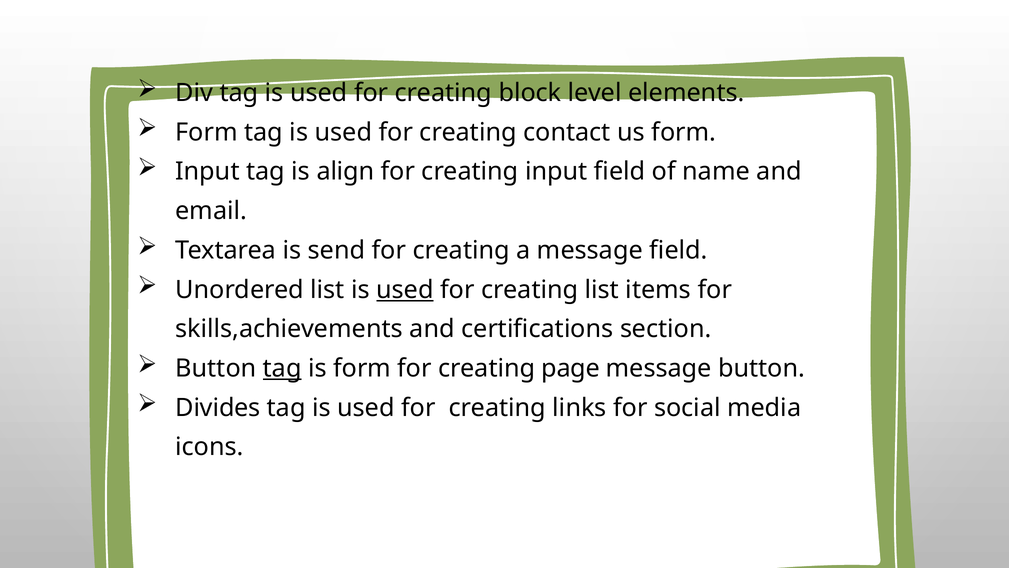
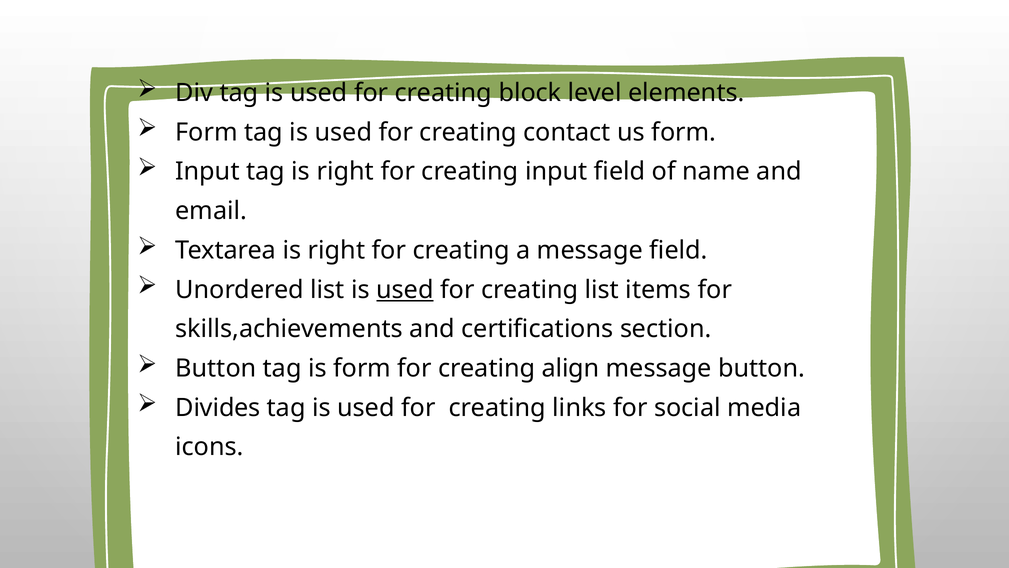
tag is align: align -> right
Textarea is send: send -> right
tag at (282, 368) underline: present -> none
page: page -> align
